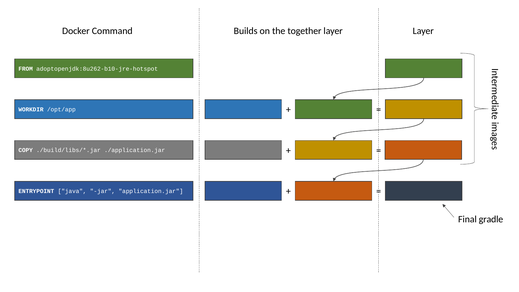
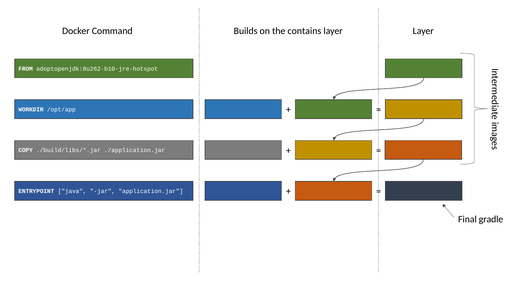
together: together -> contains
